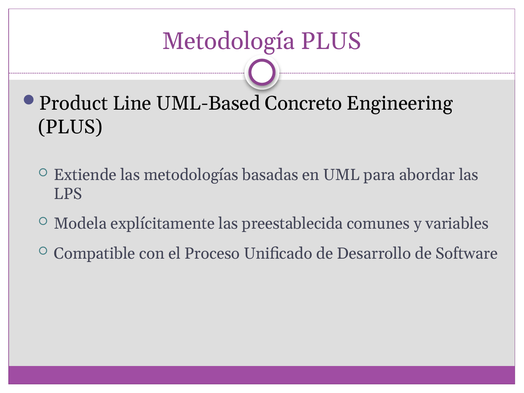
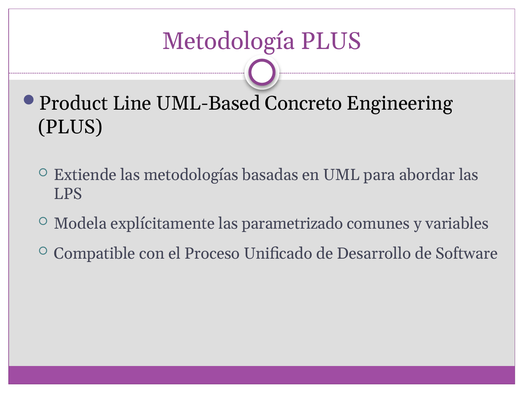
preestablecida: preestablecida -> parametrizado
